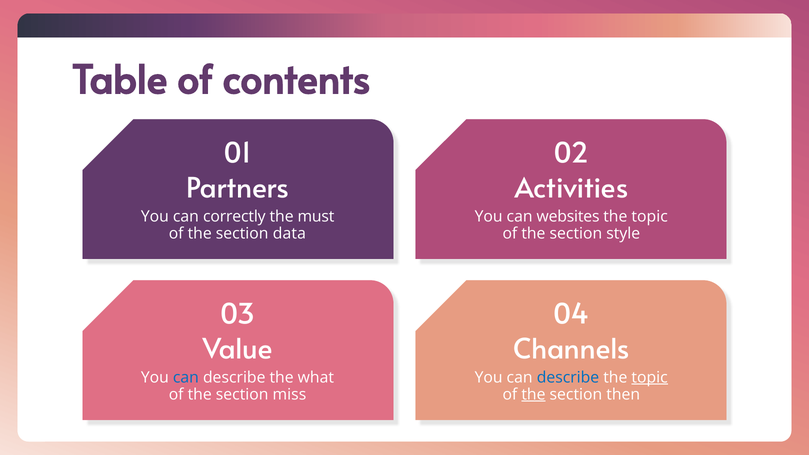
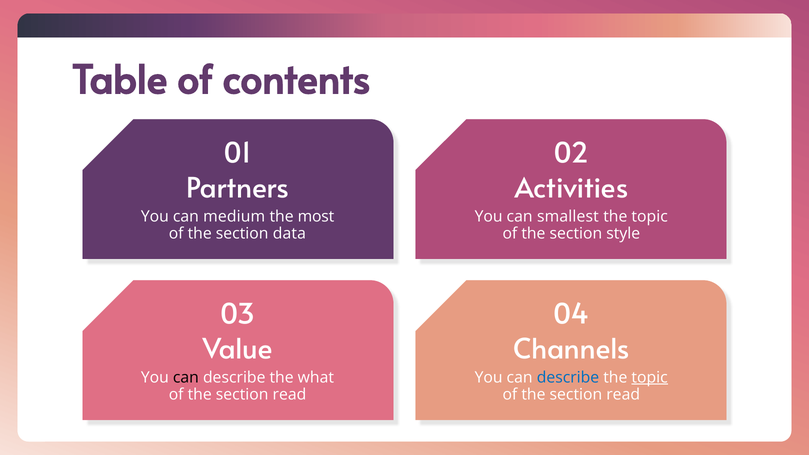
correctly: correctly -> medium
must: must -> most
websites: websites -> smallest
can at (186, 377) colour: blue -> black
miss at (289, 394): miss -> read
the at (533, 394) underline: present -> none
then at (623, 394): then -> read
